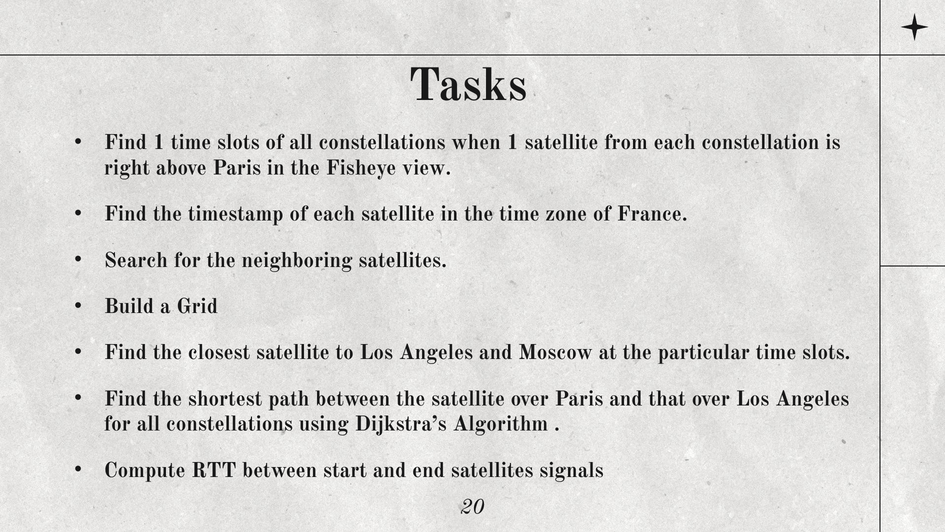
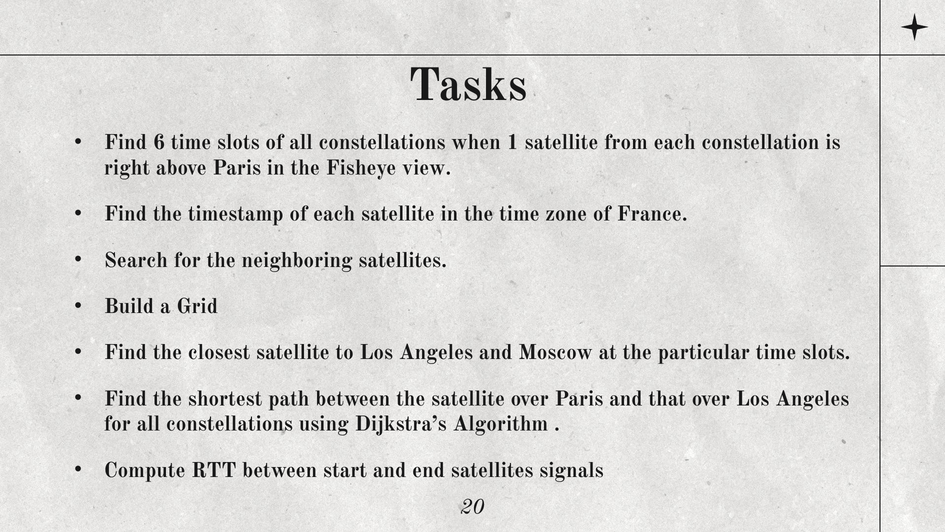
Find 1: 1 -> 6
